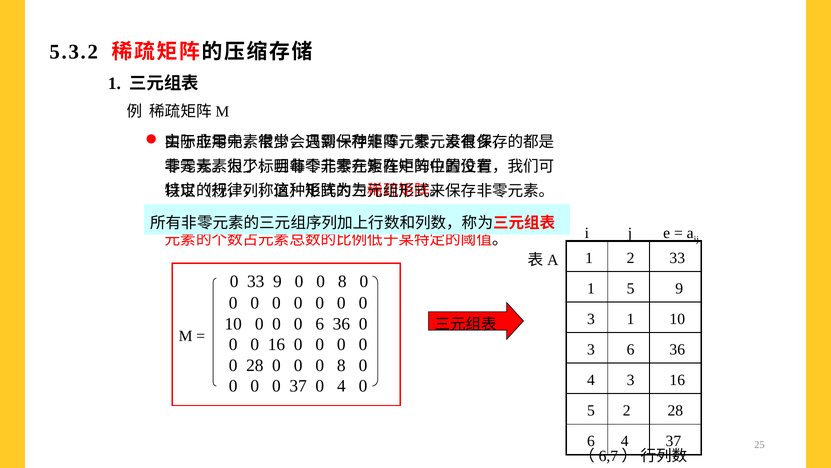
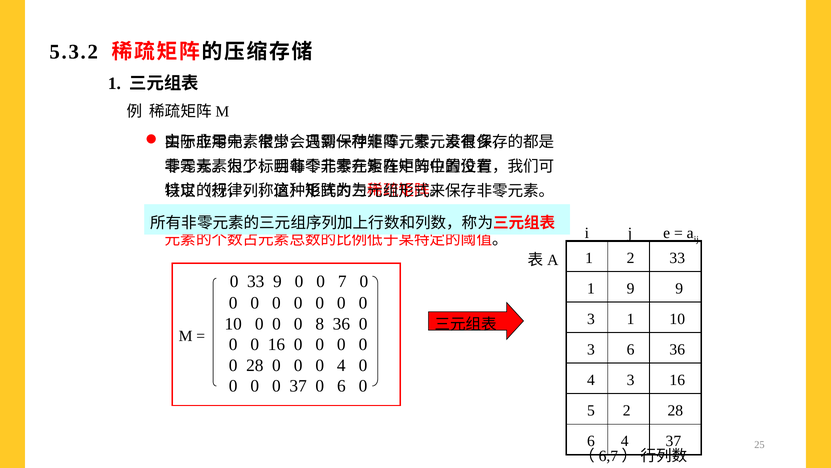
9 0 0 8: 8 -> 7
1 5: 5 -> 9
0 6: 6 -> 8
0 0 0 8: 8 -> 4
0 4: 4 -> 6
